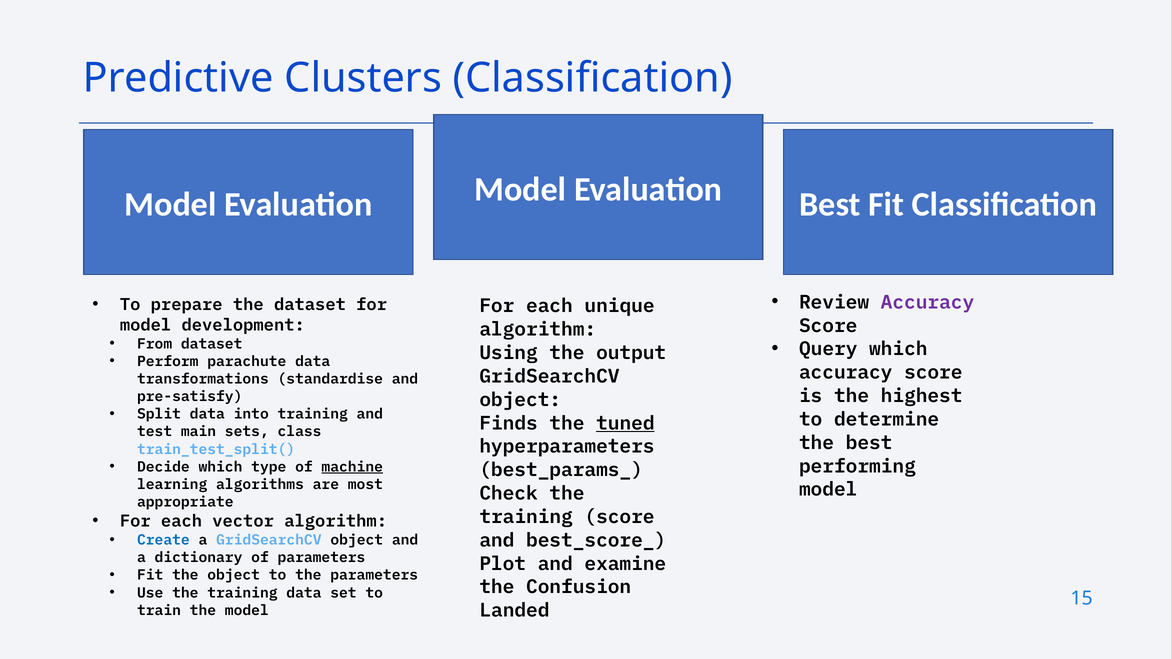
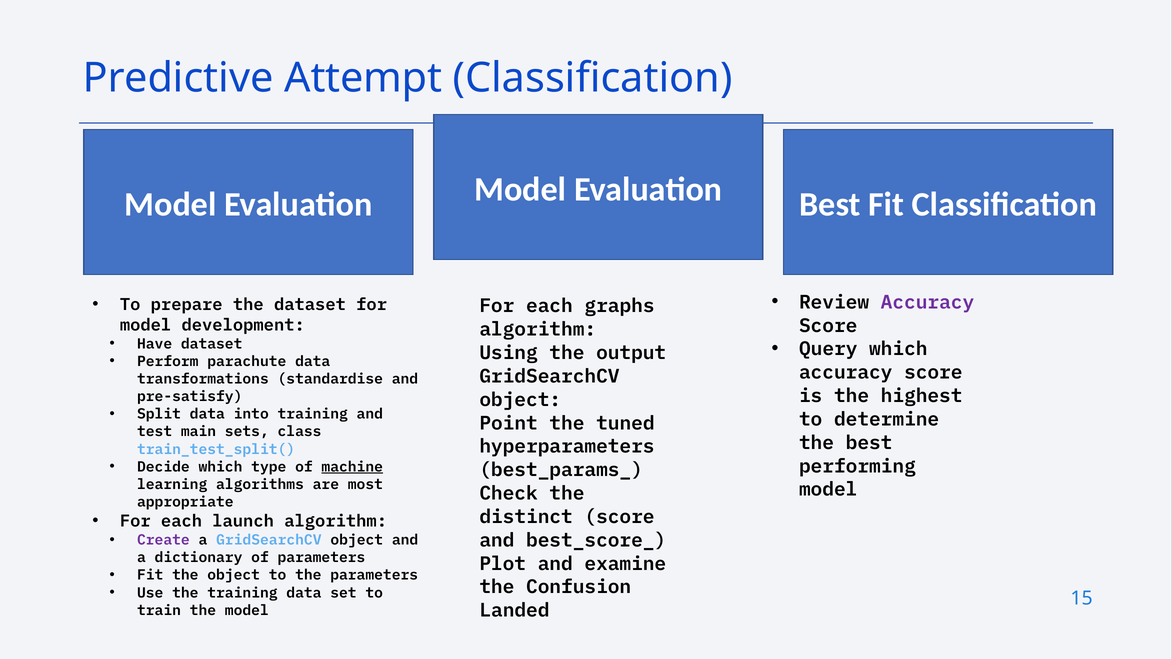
Clusters: Clusters -> Attempt
unique: unique -> graphs
From: From -> Have
Finds: Finds -> Point
tuned underline: present -> none
training at (526, 517): training -> distinct
vector: vector -> launch
Create colour: blue -> purple
